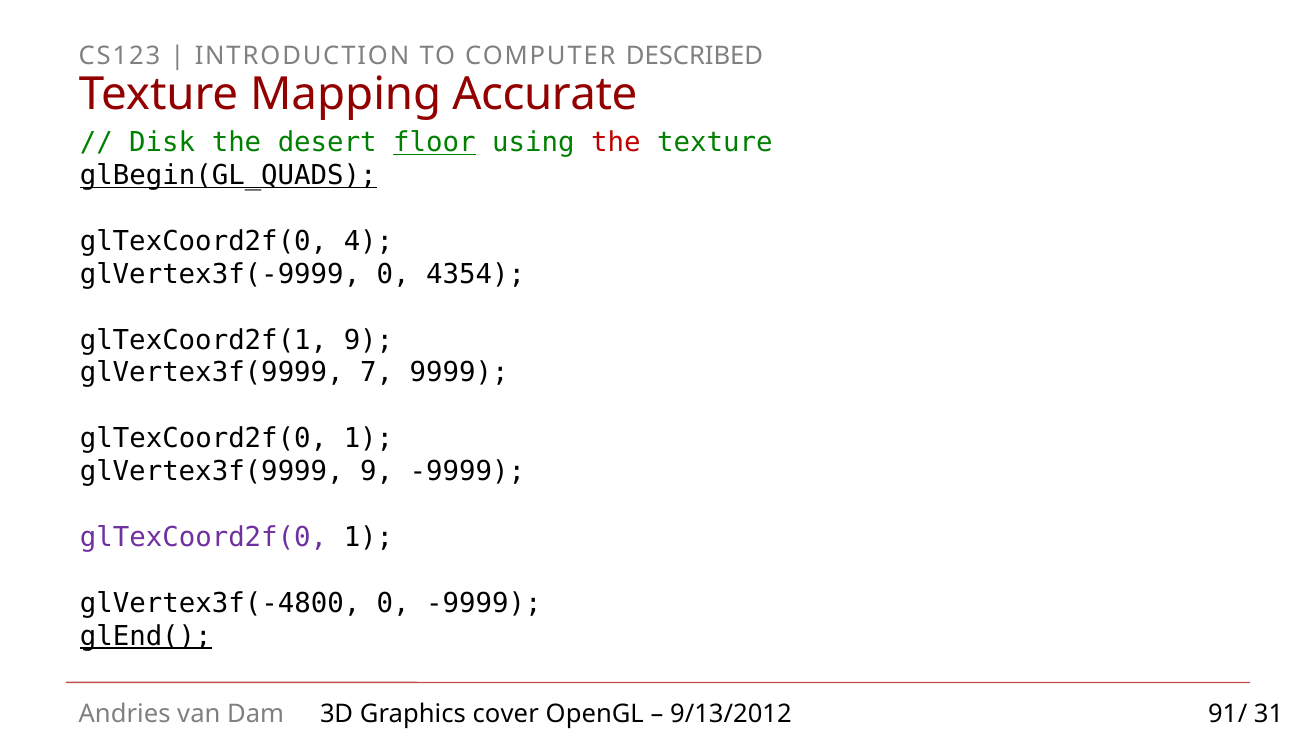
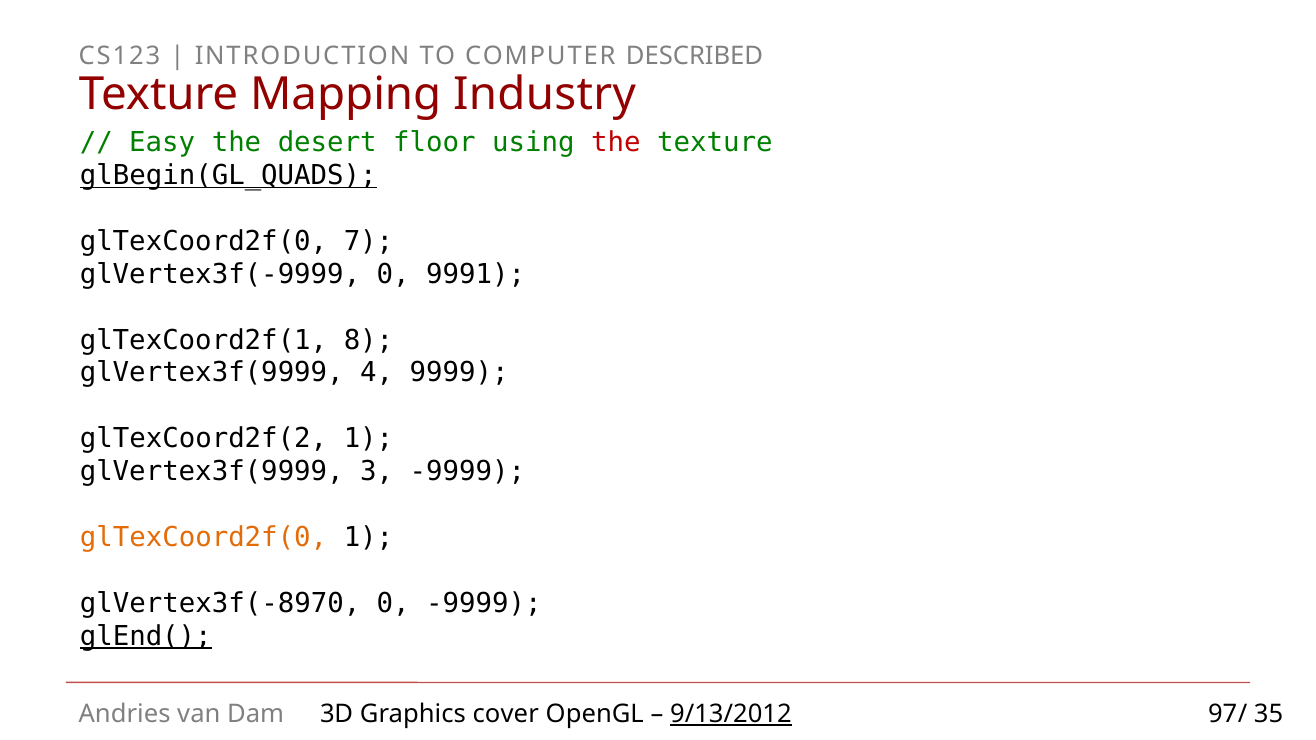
Accurate: Accurate -> Industry
Disk: Disk -> Easy
floor underline: present -> none
4: 4 -> 7
4354: 4354 -> 9991
glTexCoord2f(1 9: 9 -> 8
7: 7 -> 4
glTexCoord2f(0 at (204, 439): glTexCoord2f(0 -> glTexCoord2f(2
glVertex3f(9999 9: 9 -> 3
glTexCoord2f(0 at (204, 538) colour: purple -> orange
glVertex3f(-4800: glVertex3f(-4800 -> glVertex3f(-8970
9/13/2012 underline: none -> present
91: 91 -> 97
31: 31 -> 35
